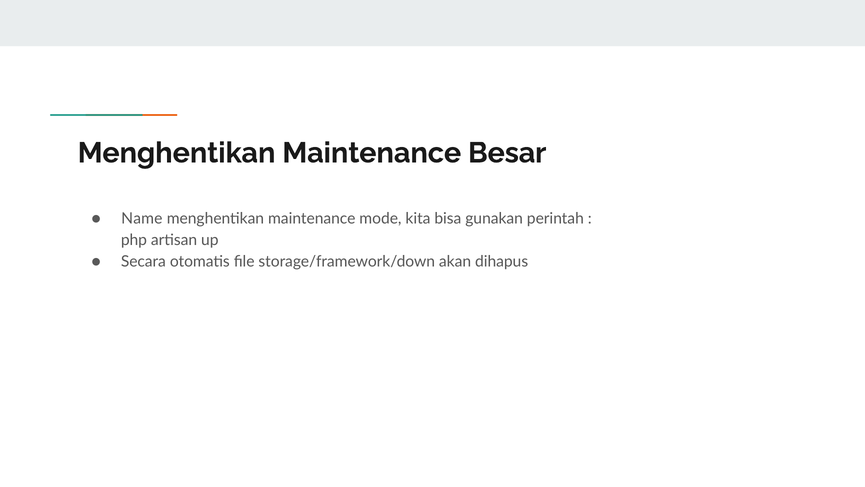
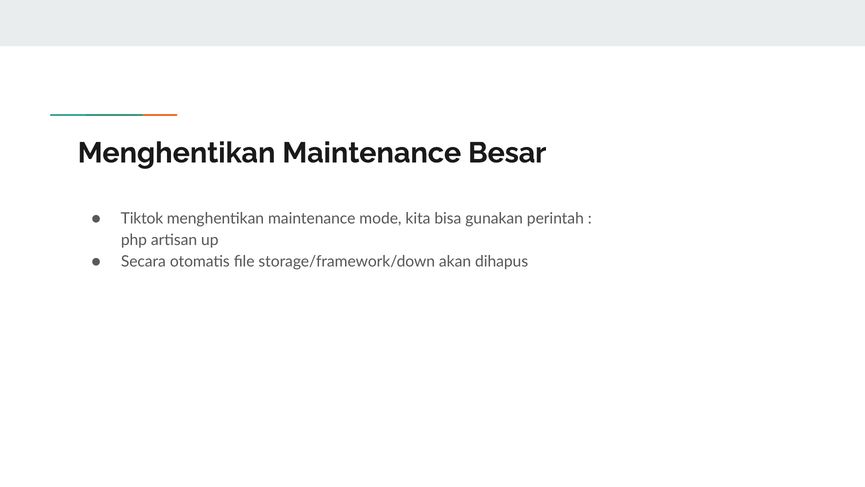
Name: Name -> Tiktok
